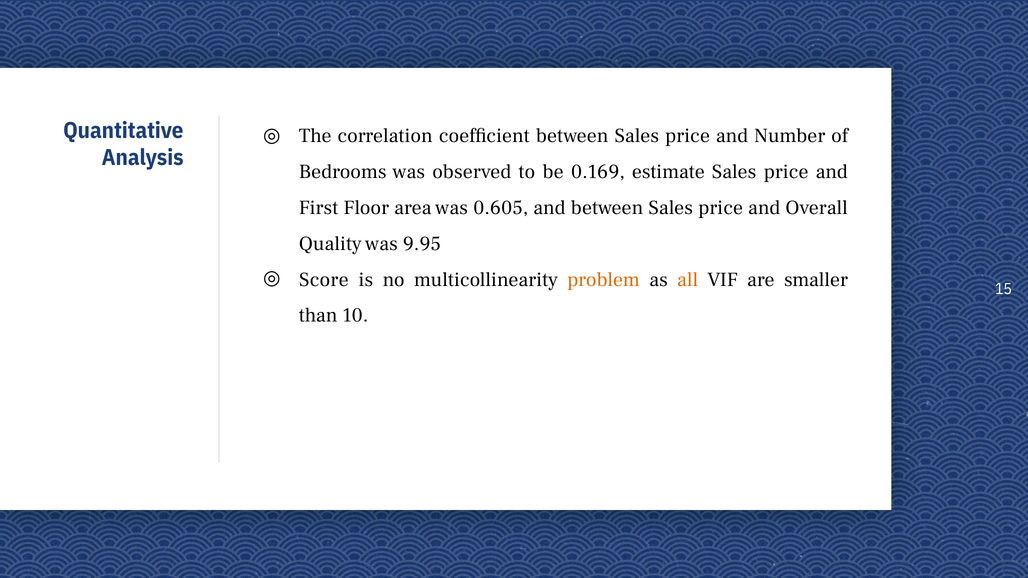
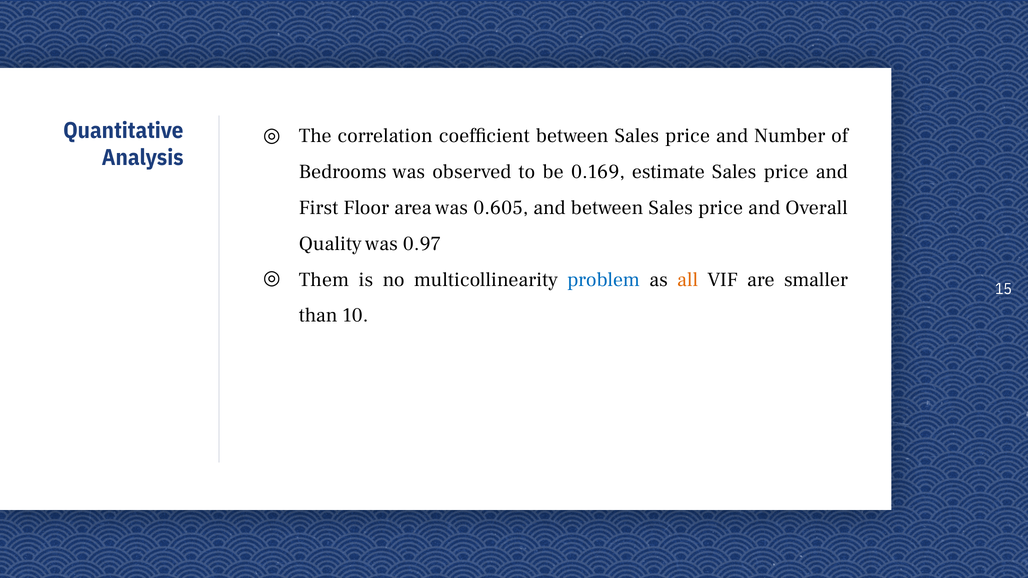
9.95: 9.95 -> 0.97
Score: Score -> Them
problem colour: orange -> blue
